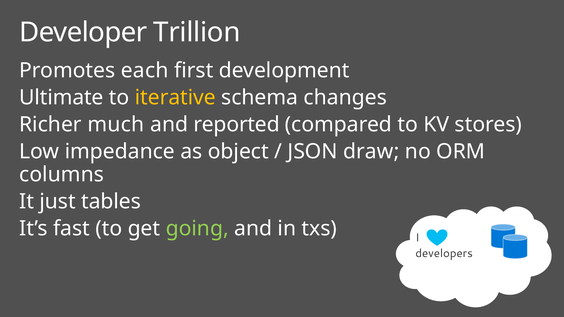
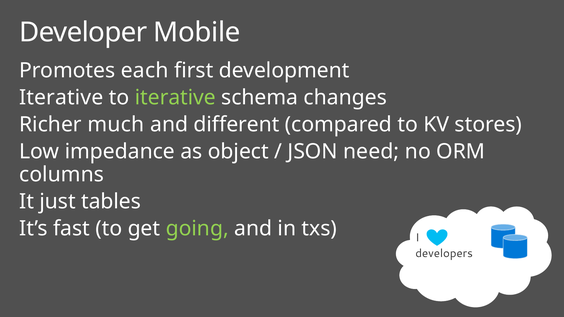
Trillion: Trillion -> Mobile
Ultimate at (61, 98): Ultimate -> Iterative
iterative at (175, 98) colour: yellow -> light green
reported: reported -> different
draw: draw -> need
